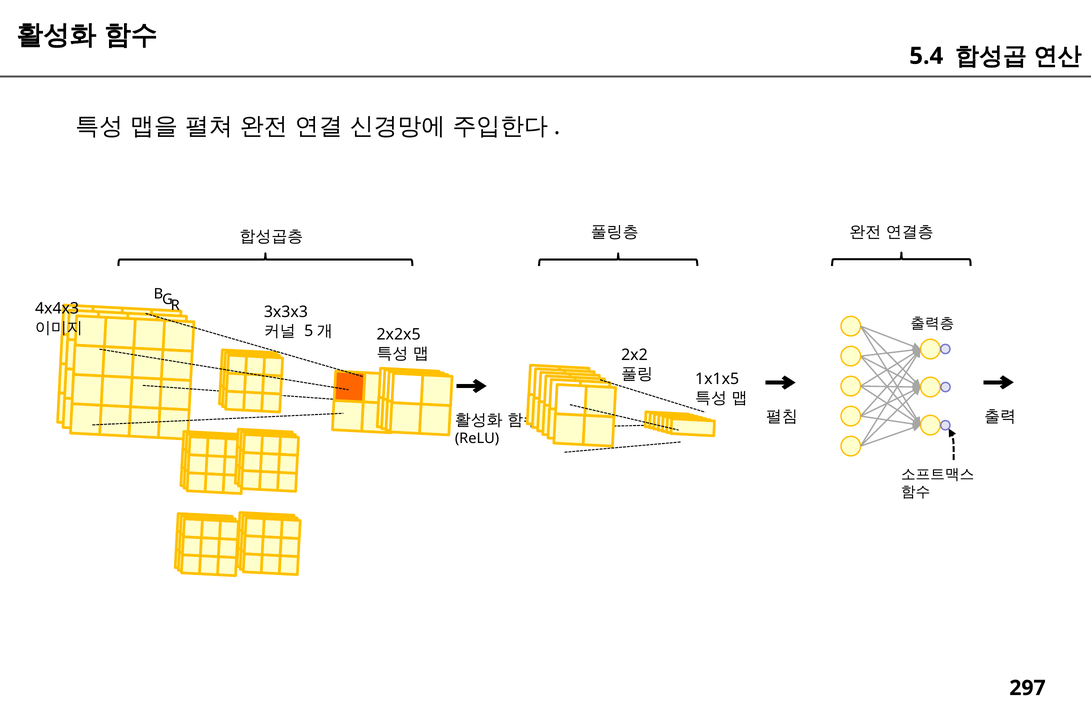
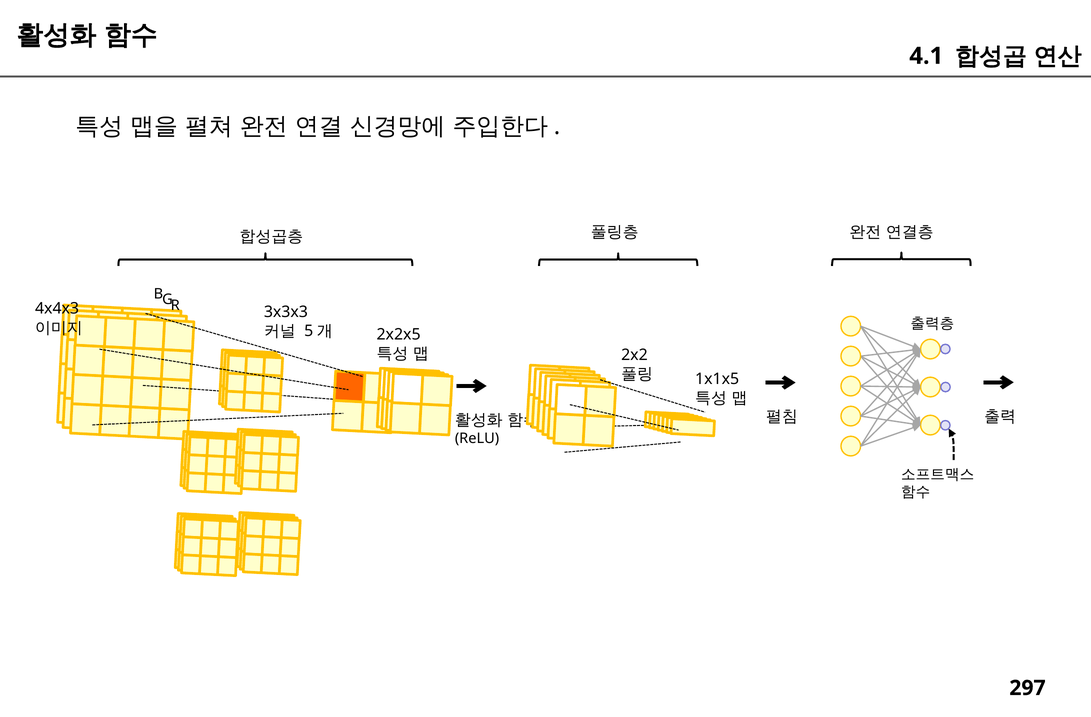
5.4: 5.4 -> 4.1
